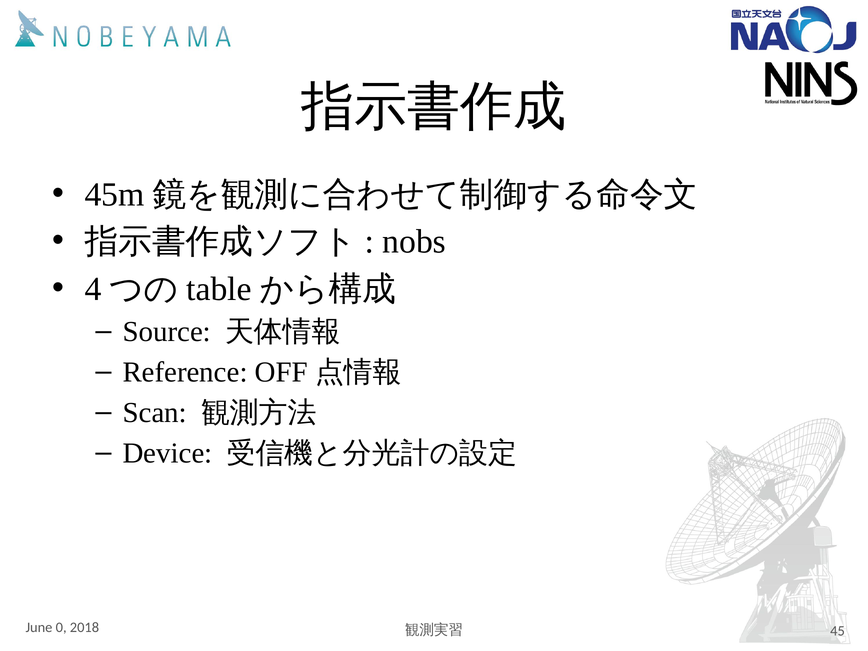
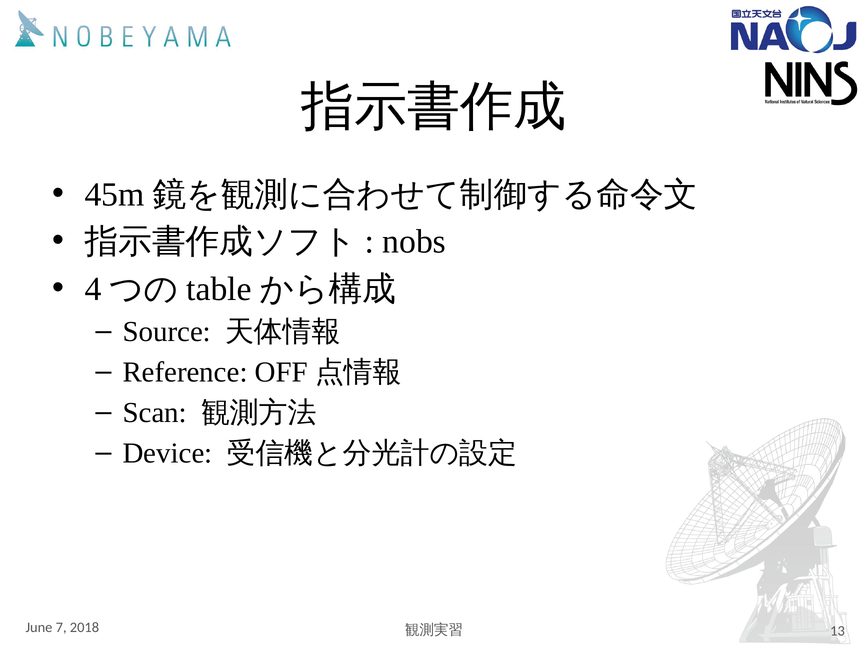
0: 0 -> 7
45: 45 -> 13
